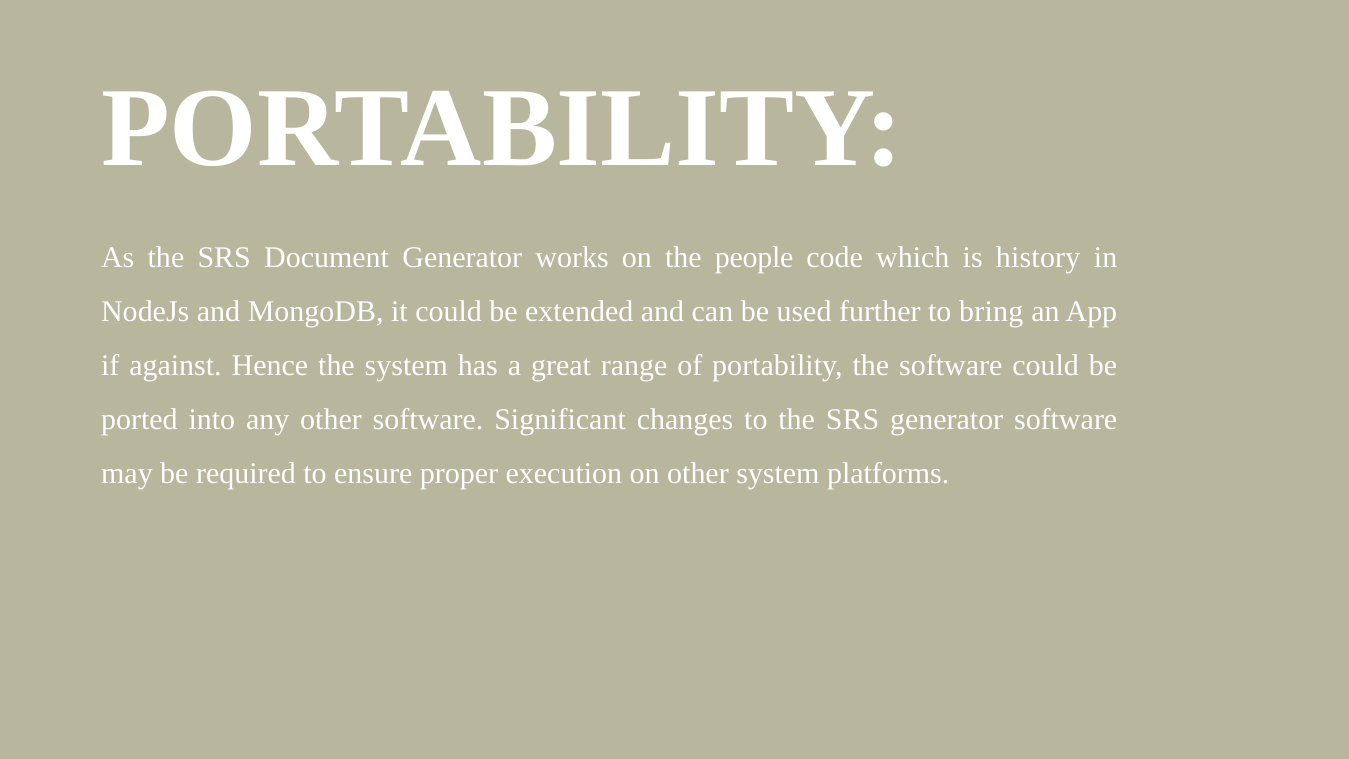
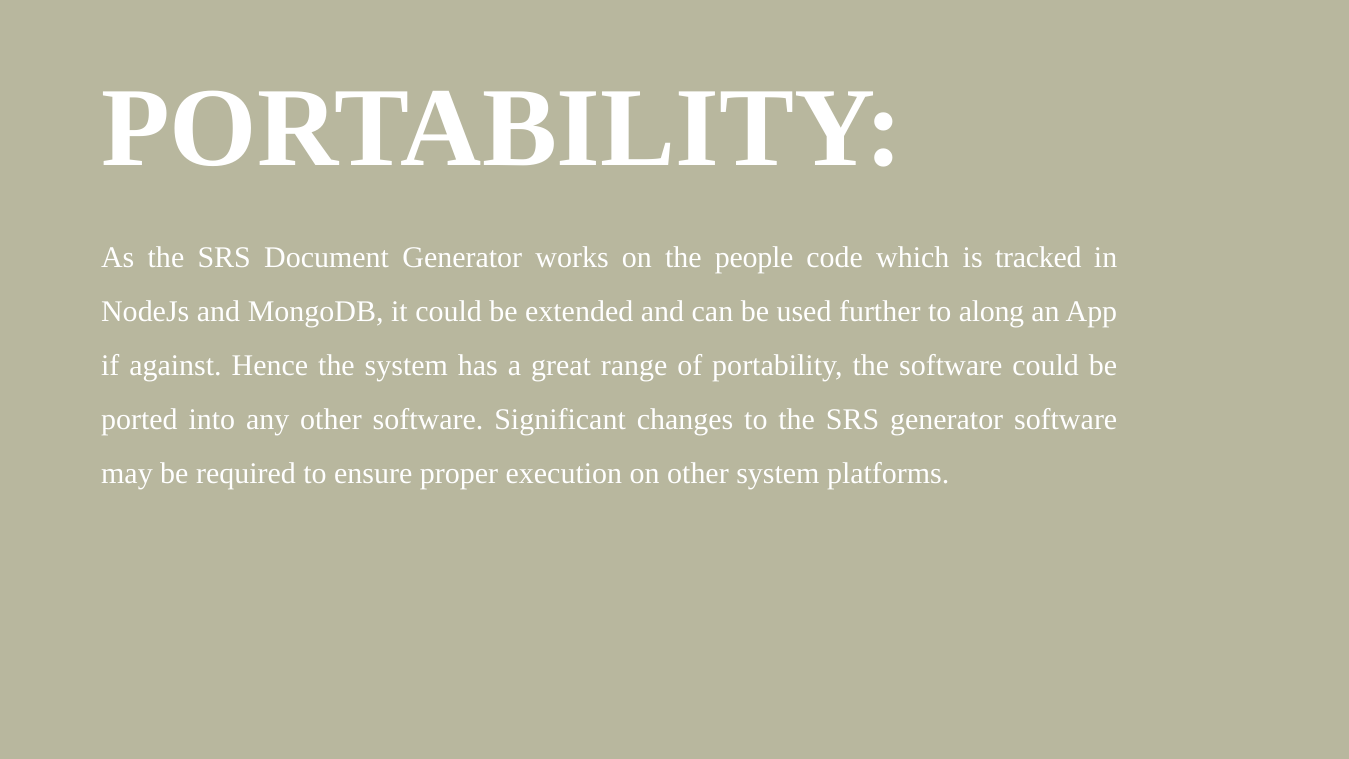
history: history -> tracked
bring: bring -> along
